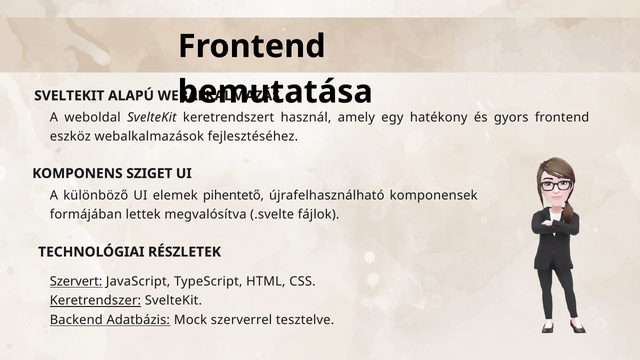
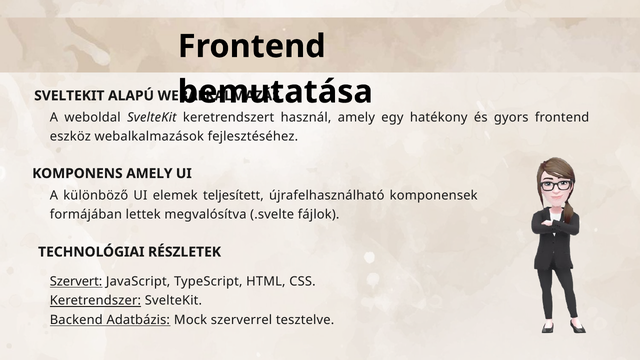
KOMPONENS SZIGET: SZIGET -> AMELY
pihentető: pihentető -> teljesített
